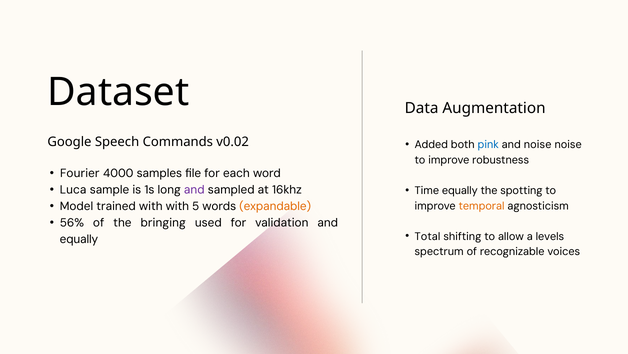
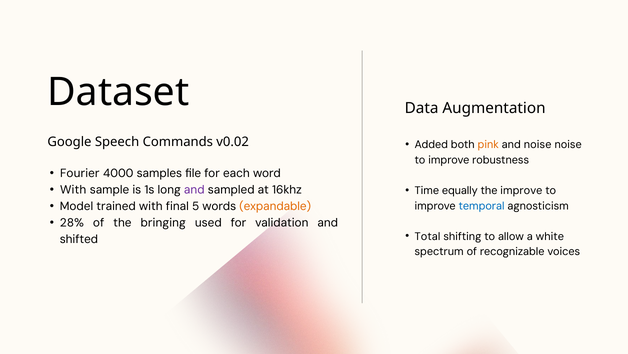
pink colour: blue -> orange
Luca at (73, 189): Luca -> With
the spotting: spotting -> improve
with with: with -> final
temporal colour: orange -> blue
56%: 56% -> 28%
levels: levels -> white
equally at (79, 239): equally -> shifted
